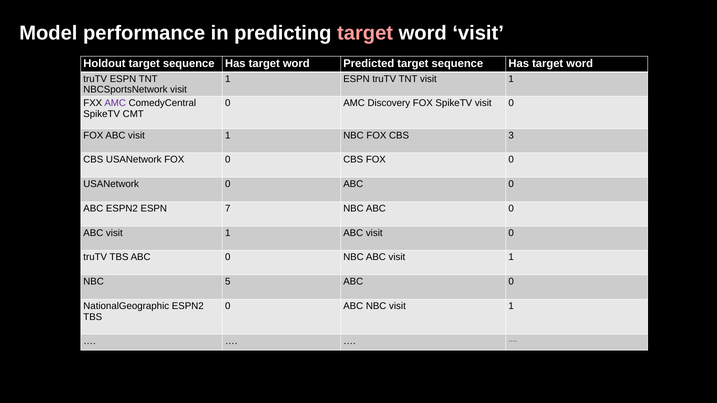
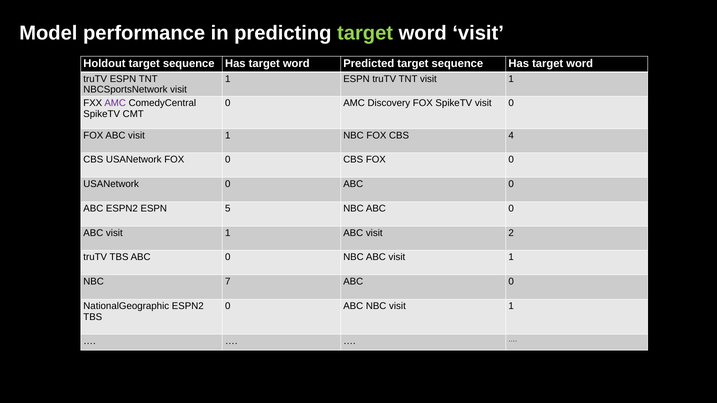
target at (365, 33) colour: pink -> light green
3: 3 -> 4
7: 7 -> 5
ABC visit 0: 0 -> 2
5: 5 -> 7
